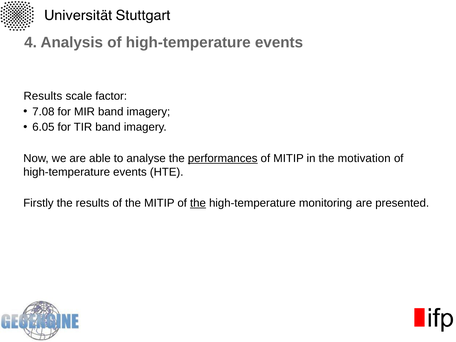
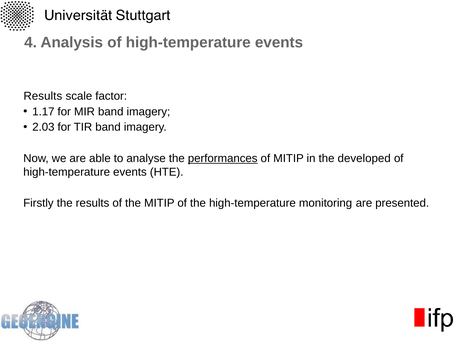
7.08: 7.08 -> 1.17
6.05: 6.05 -> 2.03
motivation: motivation -> developed
the at (198, 203) underline: present -> none
